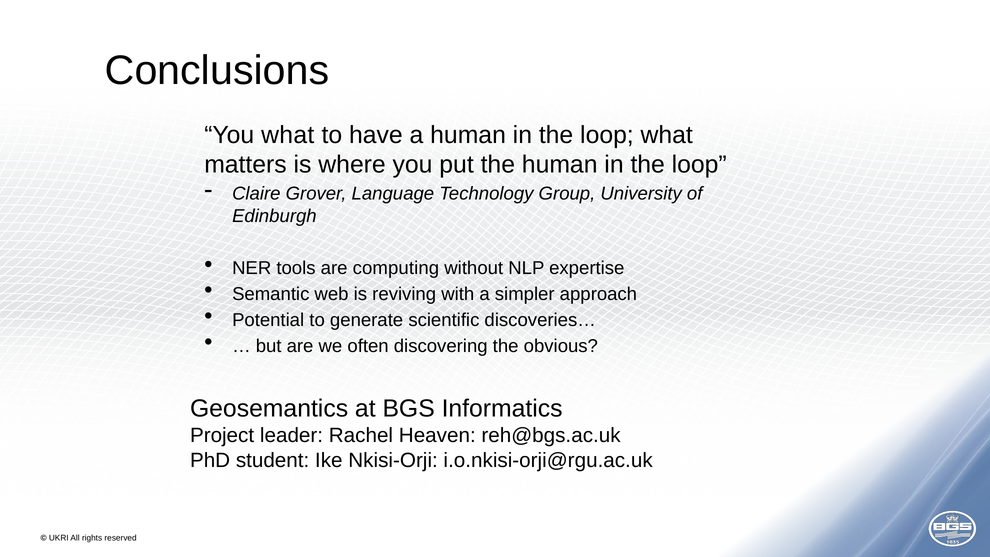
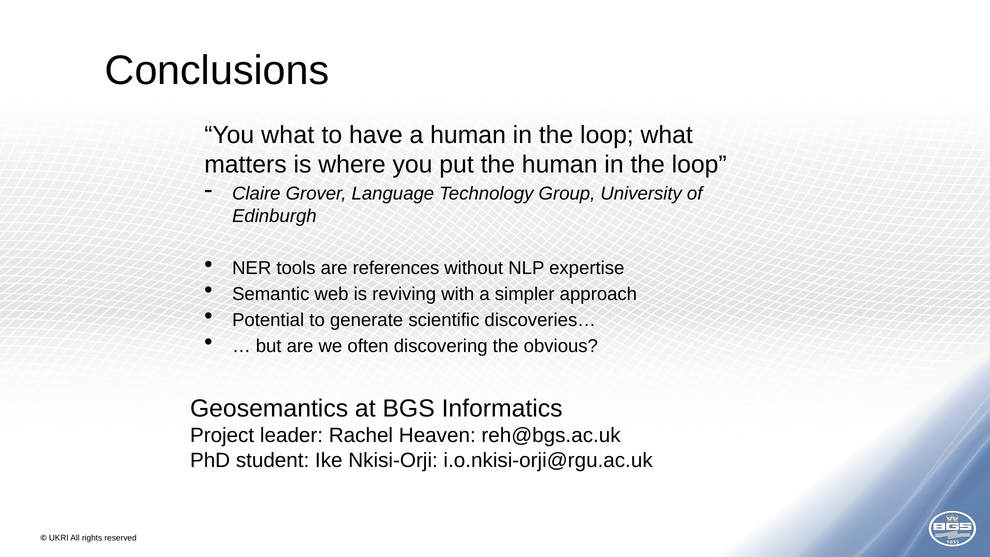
computing: computing -> references
